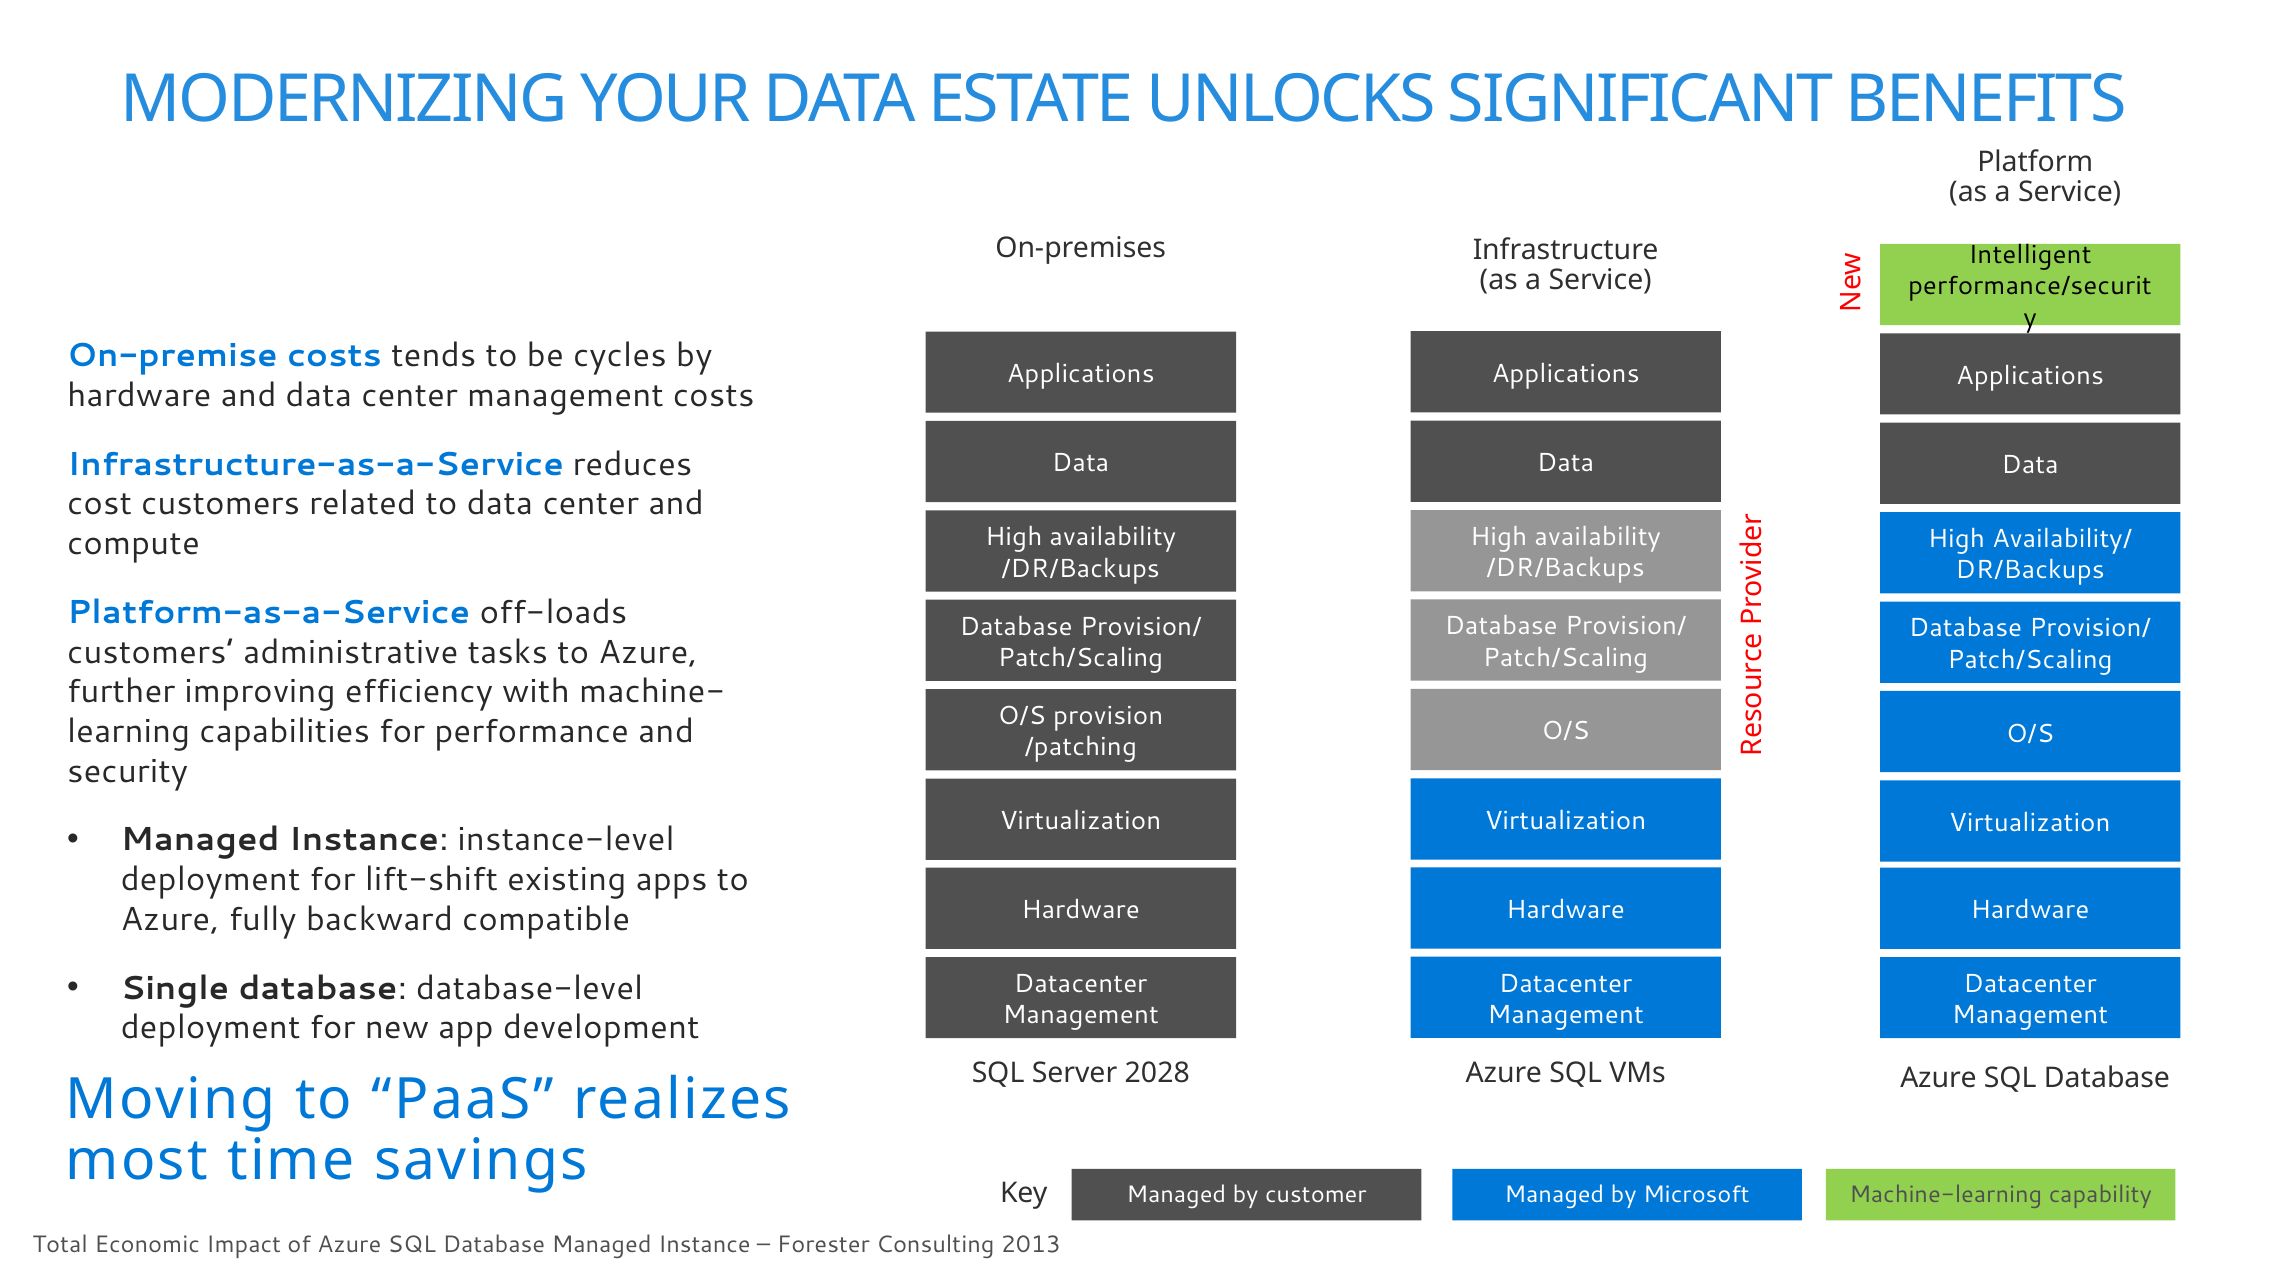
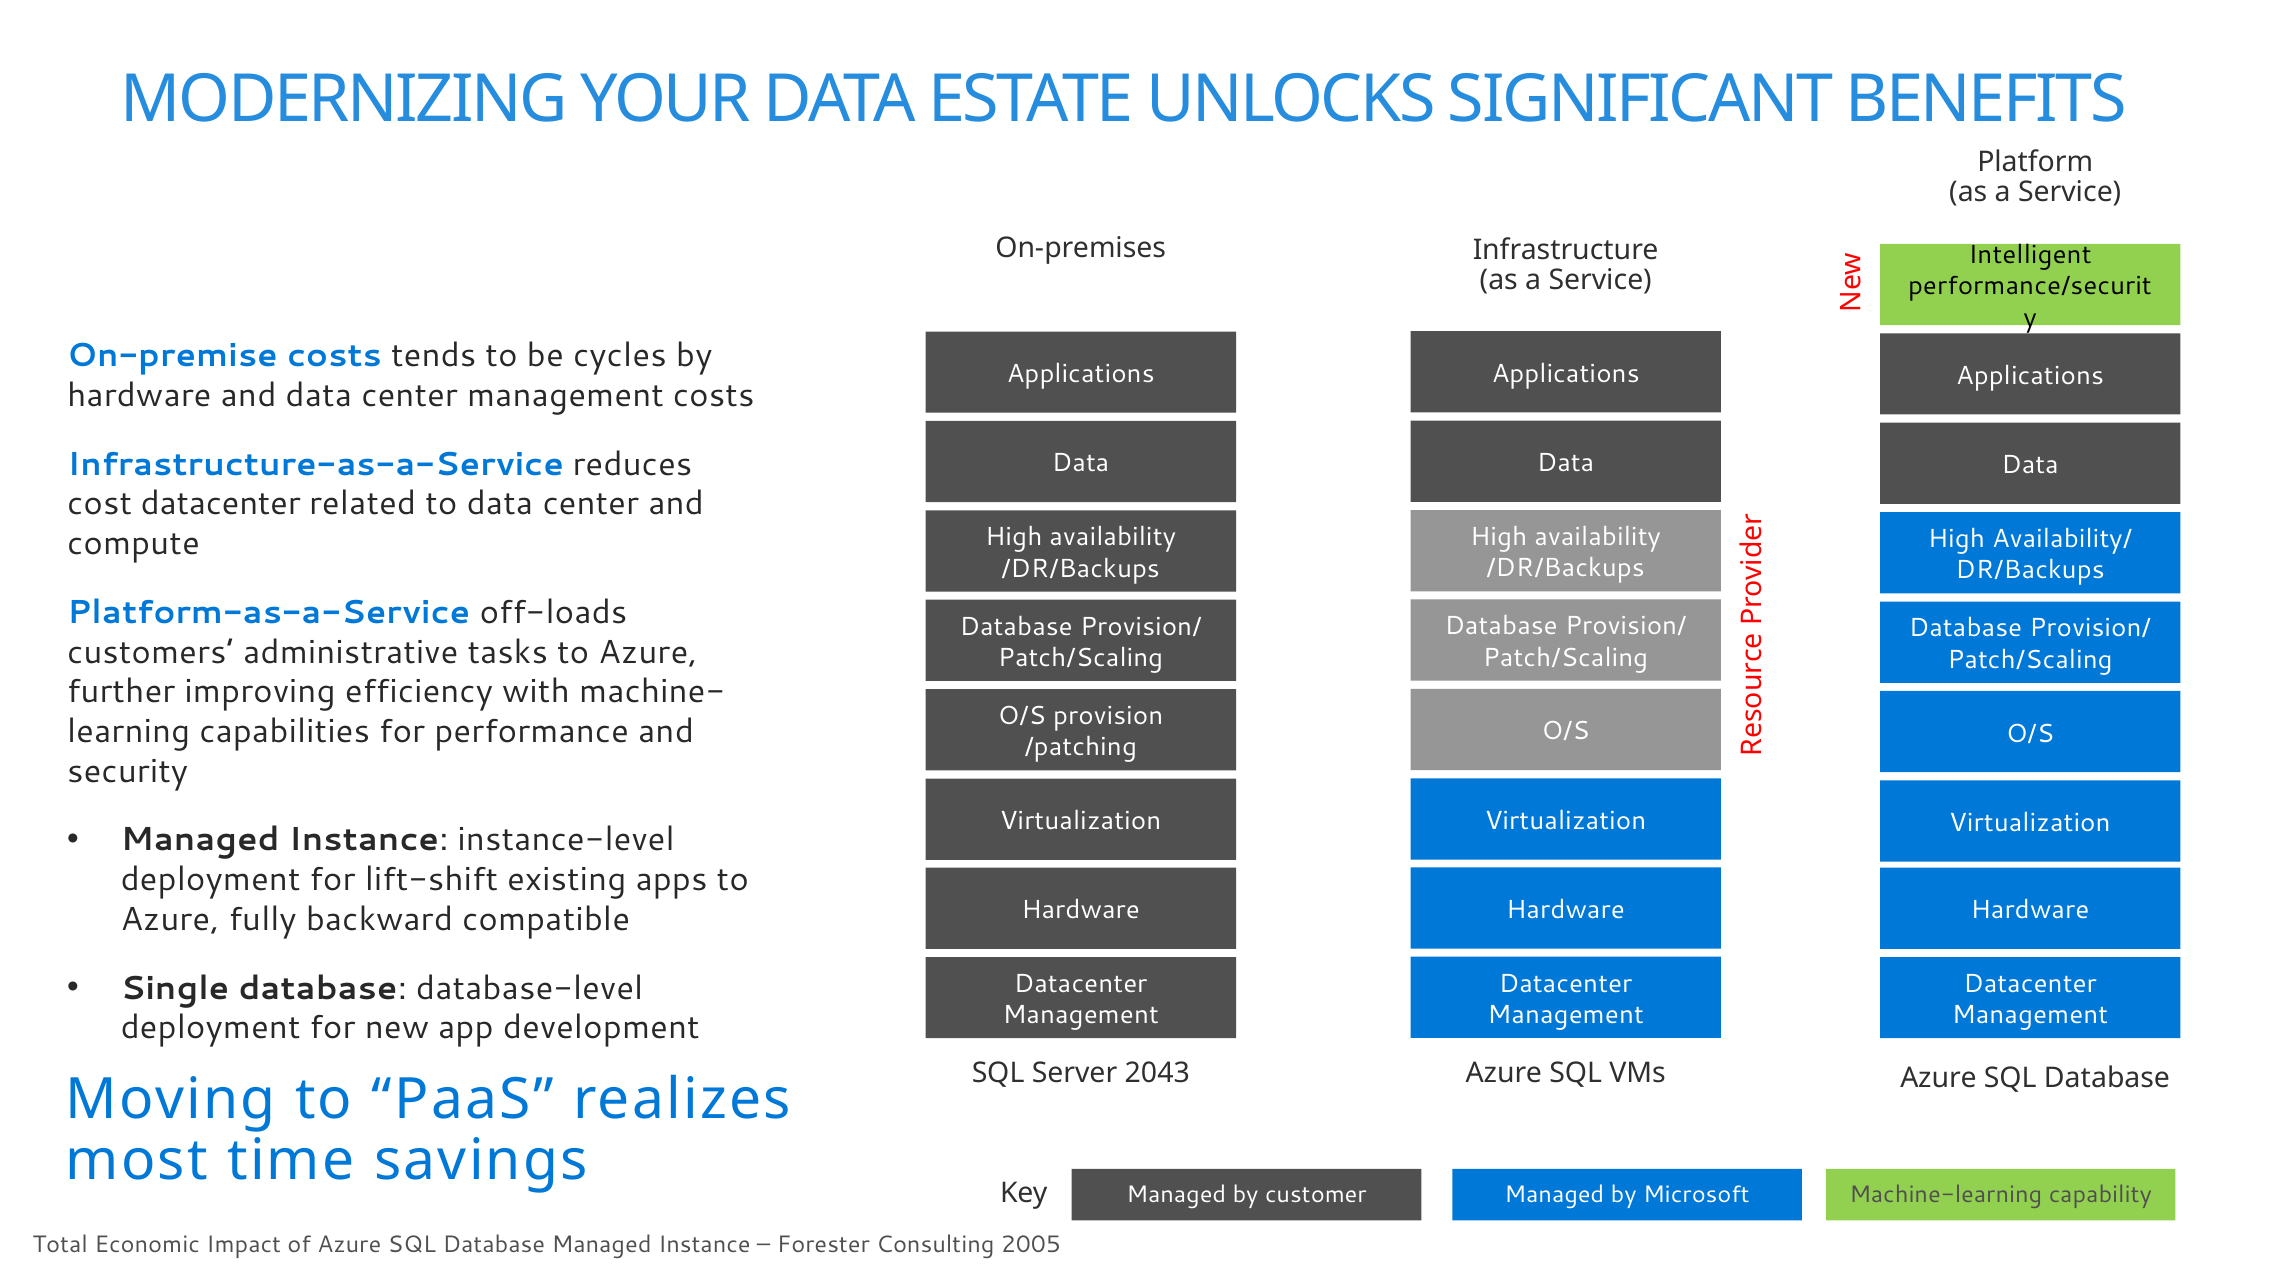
cost customers: customers -> datacenter
2028: 2028 -> 2043
2013: 2013 -> 2005
